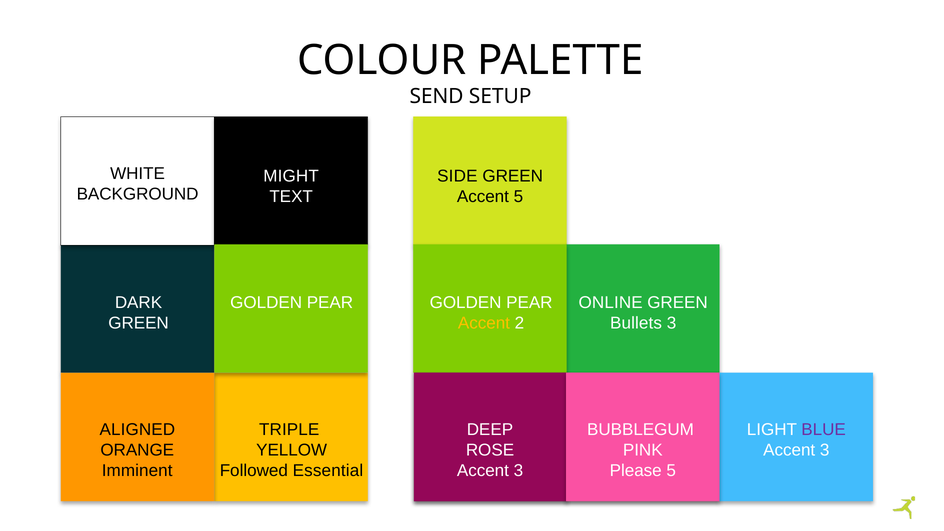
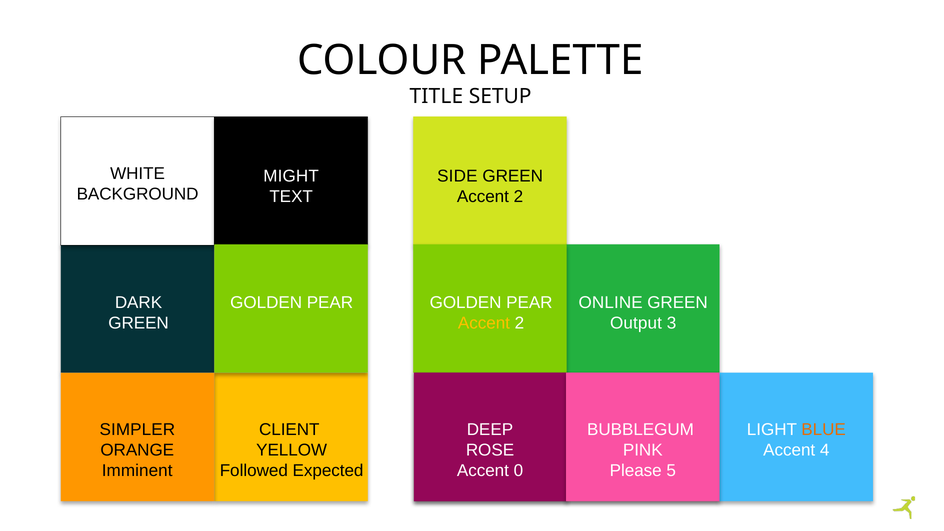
SEND: SEND -> TITLE
5 at (518, 197): 5 -> 2
Bullets: Bullets -> Output
ALIGNED: ALIGNED -> SIMPLER
TRIPLE: TRIPLE -> CLIENT
BLUE colour: purple -> orange
3 at (825, 450): 3 -> 4
Essential: Essential -> Expected
3 at (518, 470): 3 -> 0
